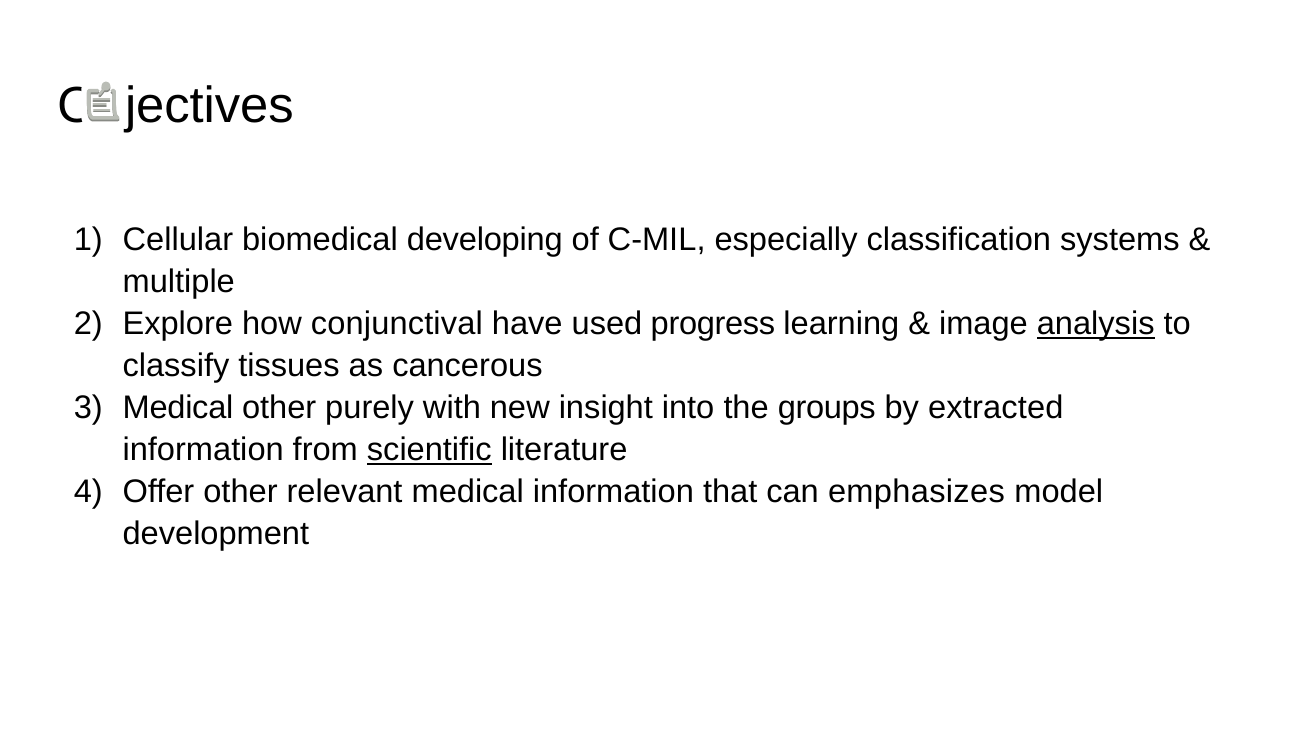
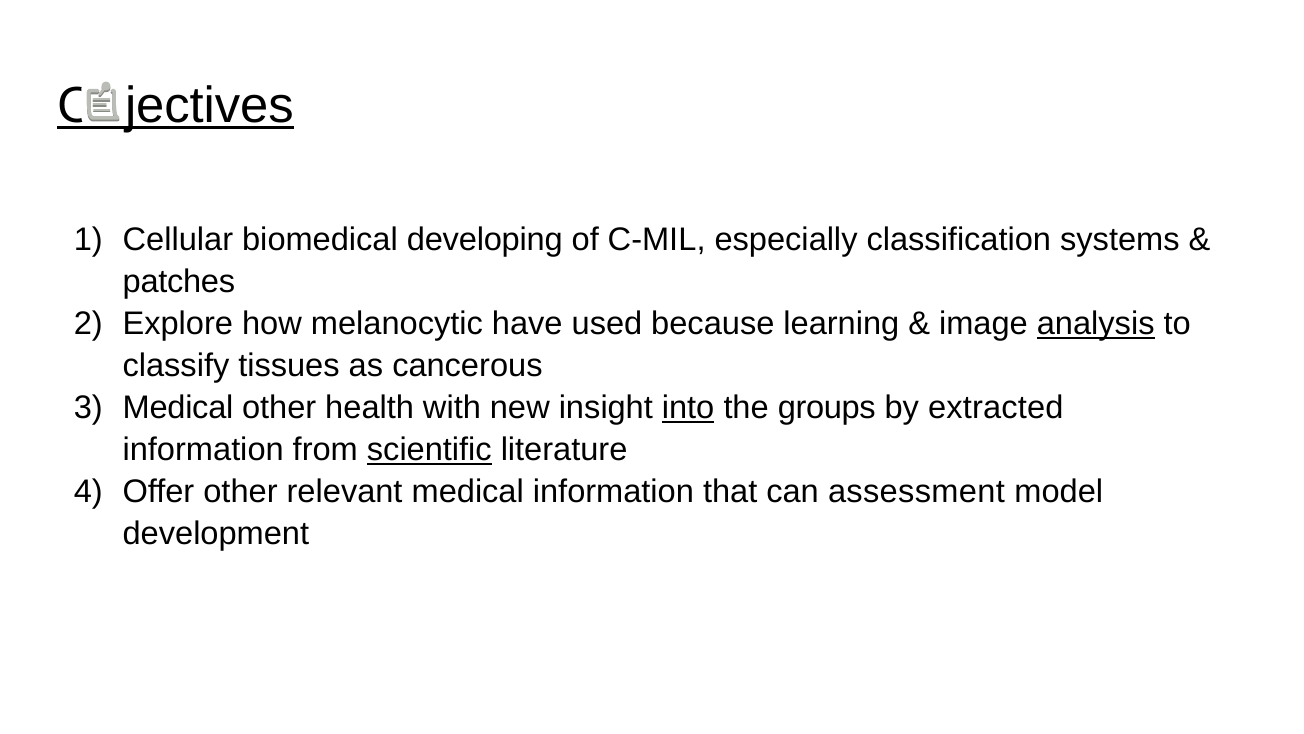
Objectives underline: none -> present
multiple: multiple -> patches
conjunctival: conjunctival -> melanocytic
progress: progress -> because
purely: purely -> health
into underline: none -> present
emphasizes: emphasizes -> assessment
